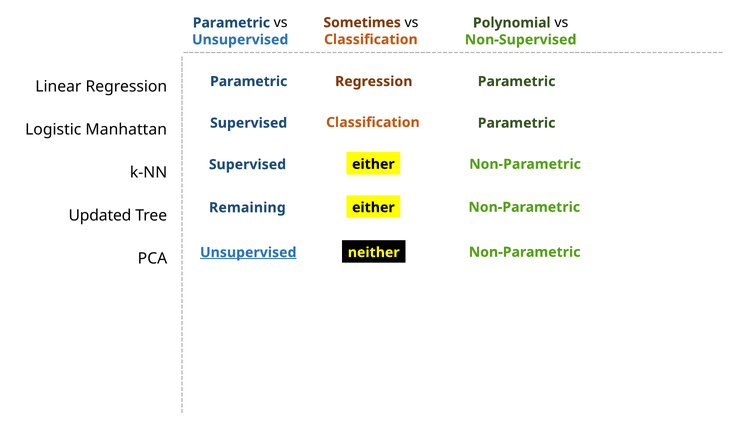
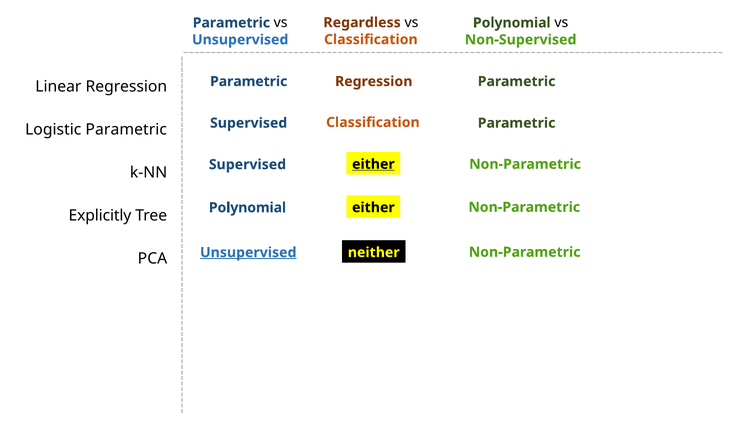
Sometimes: Sometimes -> Regardless
Logistic Manhattan: Manhattan -> Parametric
either at (373, 164) underline: none -> present
Remaining at (247, 208): Remaining -> Polynomial
Updated: Updated -> Explicitly
